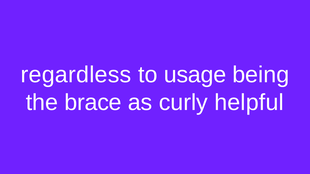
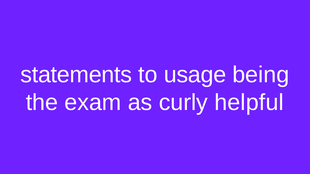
regardless: regardless -> statements
brace: brace -> exam
